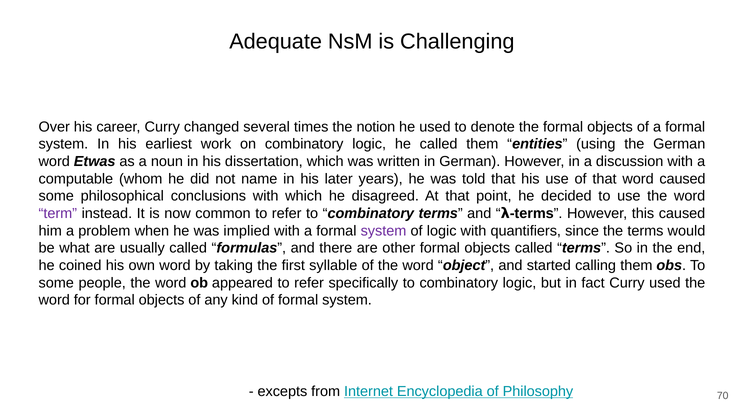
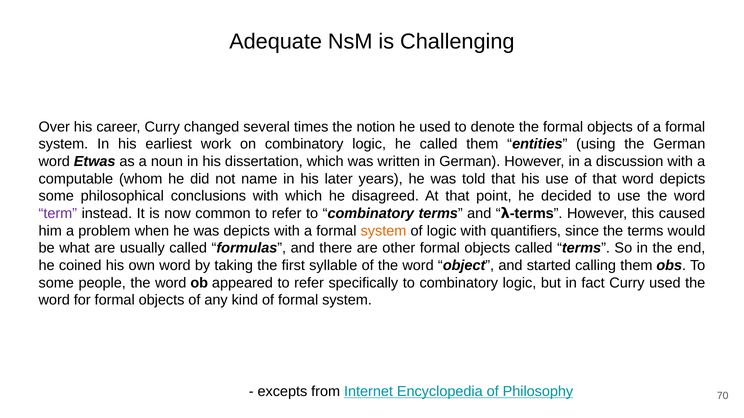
word caused: caused -> depicts
was implied: implied -> depicts
system at (384, 231) colour: purple -> orange
